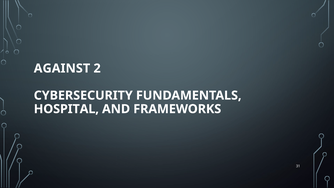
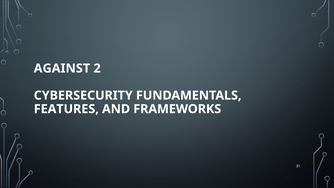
HOSPITAL: HOSPITAL -> FEATURES
